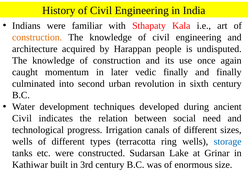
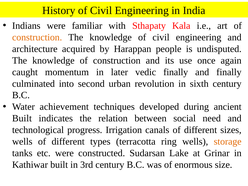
development: development -> achievement
Civil at (22, 118): Civil -> Built
storage colour: blue -> orange
